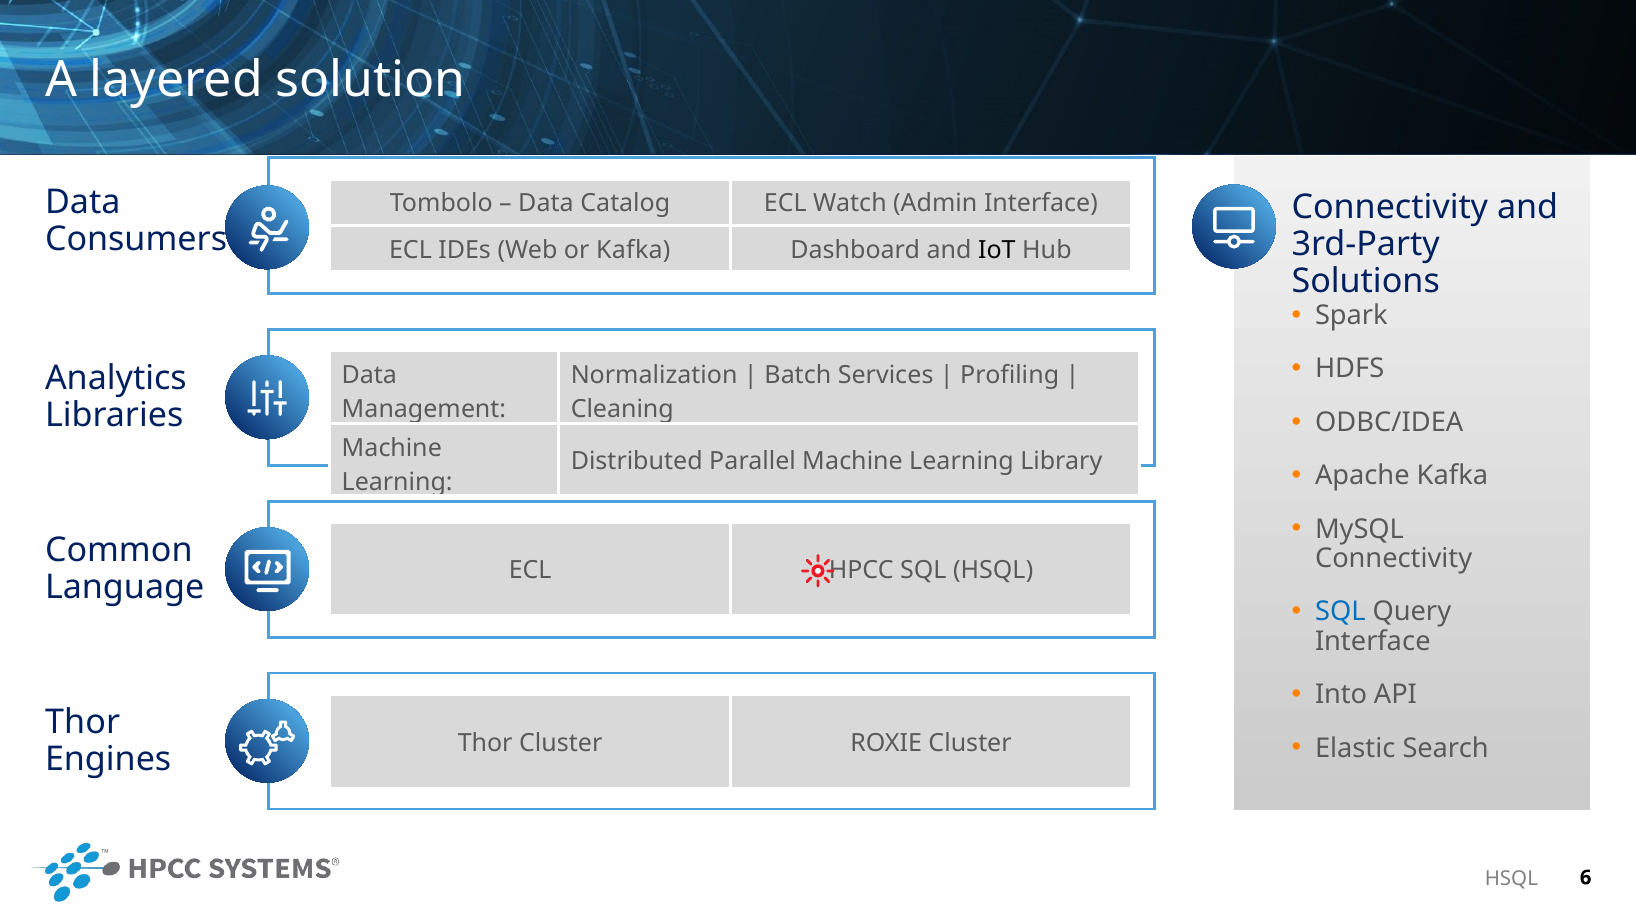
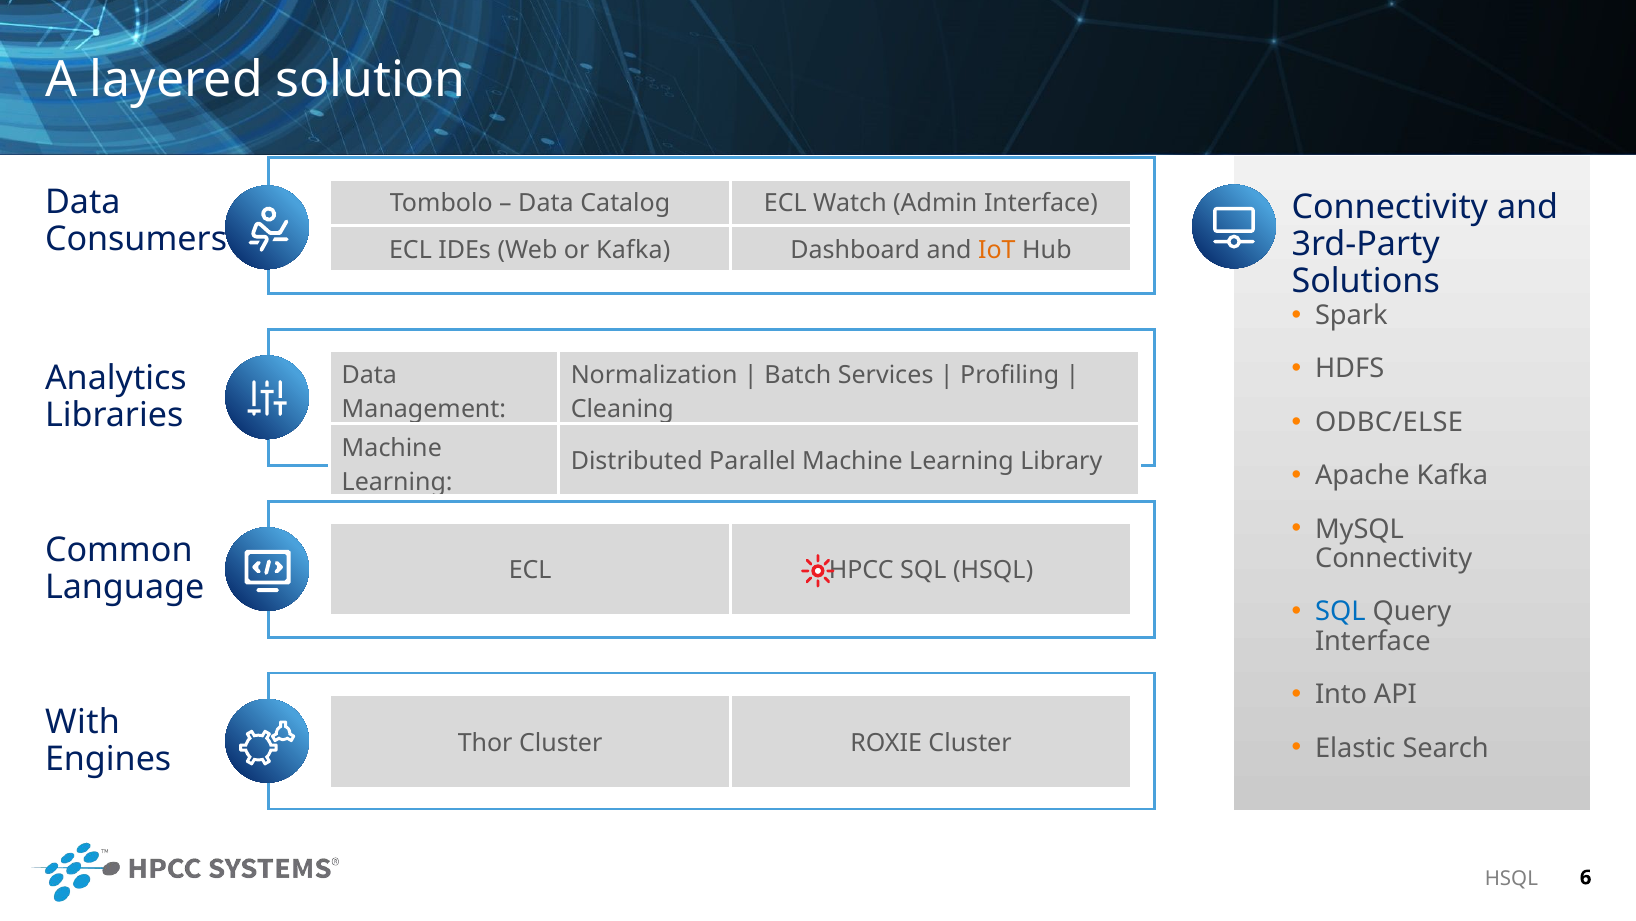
IoT colour: black -> orange
ODBC/IDEA: ODBC/IDEA -> ODBC/ELSE
Thor at (83, 721): Thor -> With
